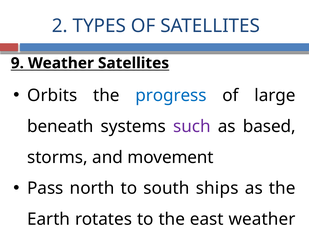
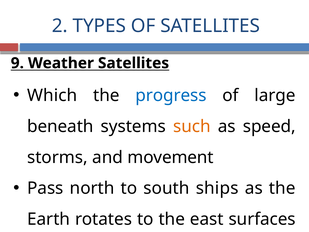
Orbits: Orbits -> Which
such colour: purple -> orange
based: based -> speed
east weather: weather -> surfaces
